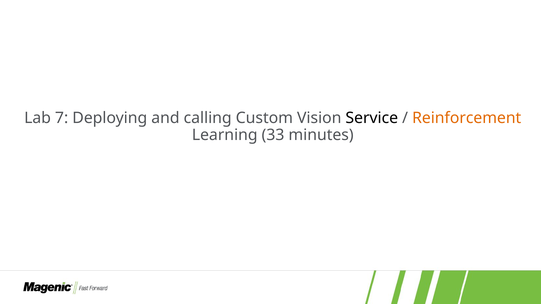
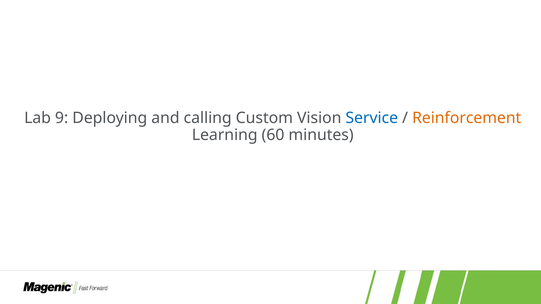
7: 7 -> 9
Service colour: black -> blue
33: 33 -> 60
